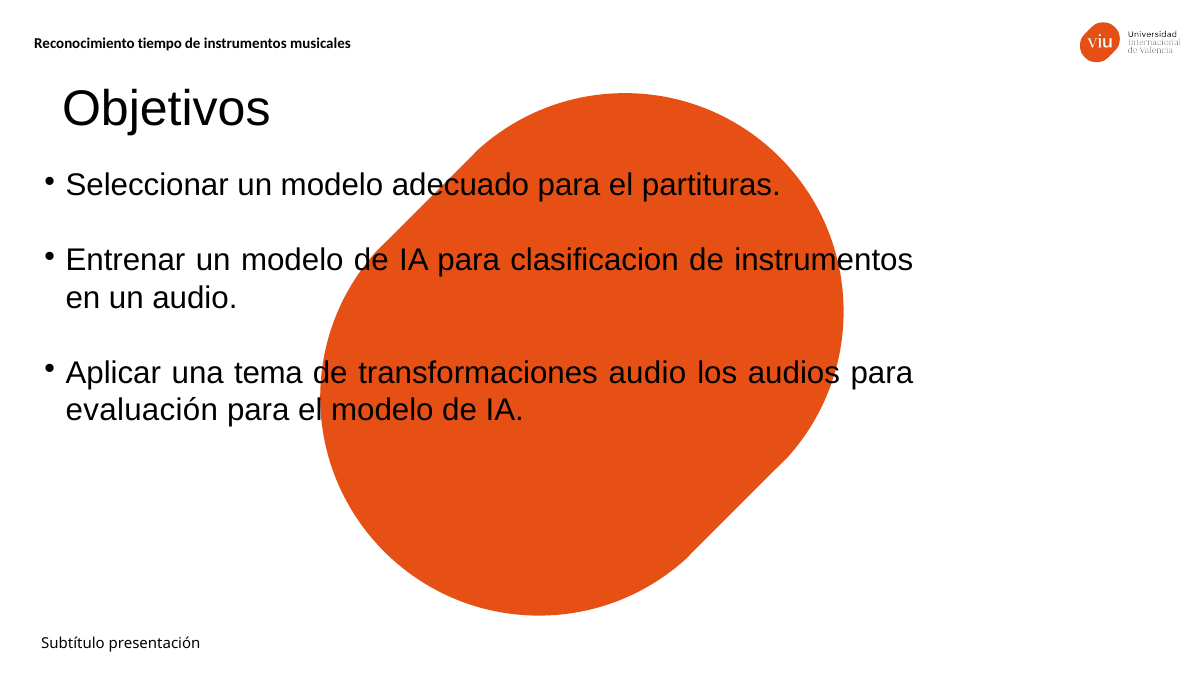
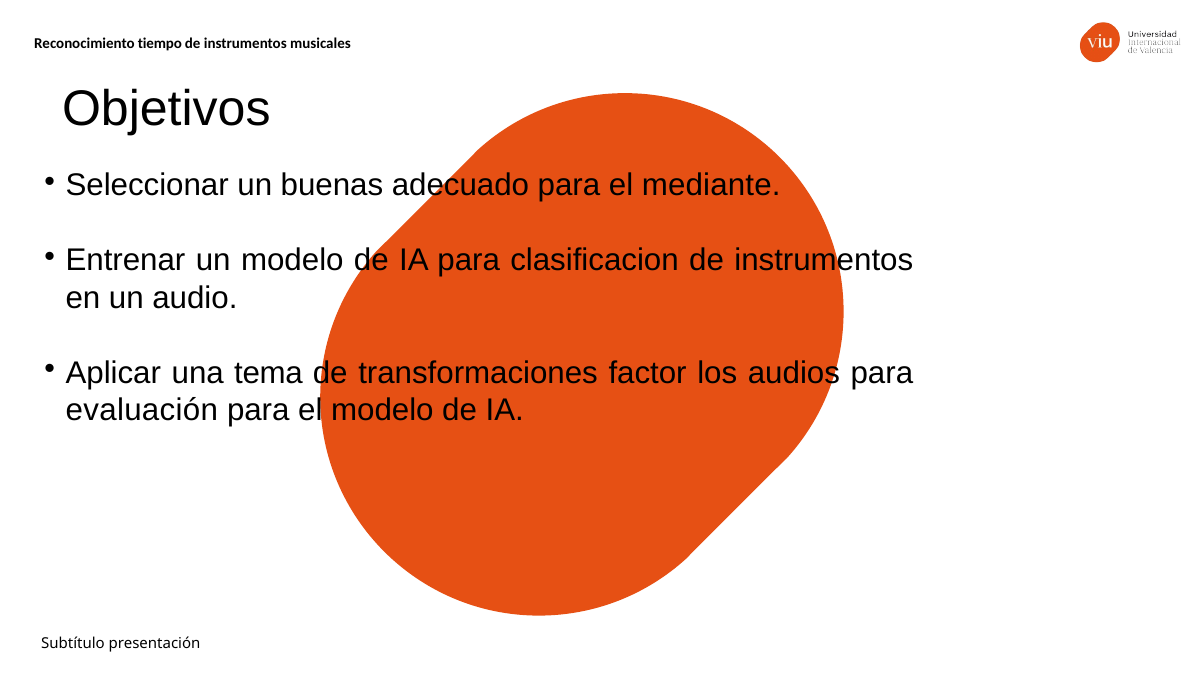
Seleccionar un modelo: modelo -> buenas
partituras: partituras -> mediante
transformaciones audio: audio -> factor
